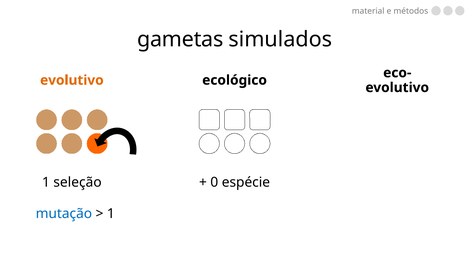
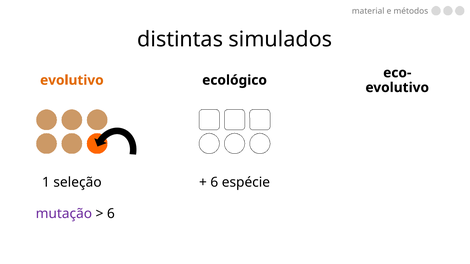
gametas: gametas -> distintas
0 at (214, 183): 0 -> 6
mutação colour: blue -> purple
1 at (111, 214): 1 -> 6
